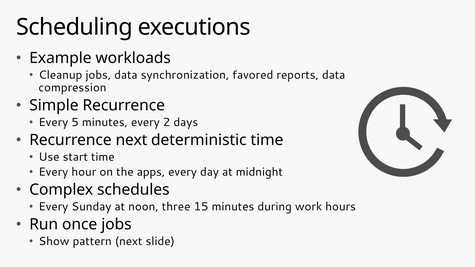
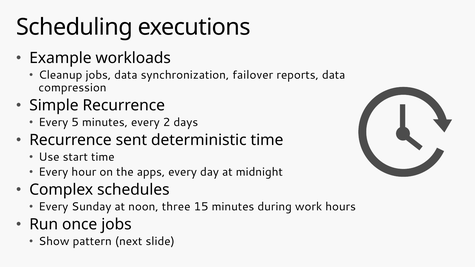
favored: favored -> failover
Recurrence next: next -> sent
